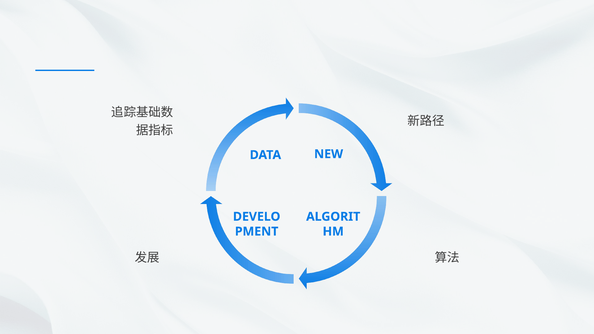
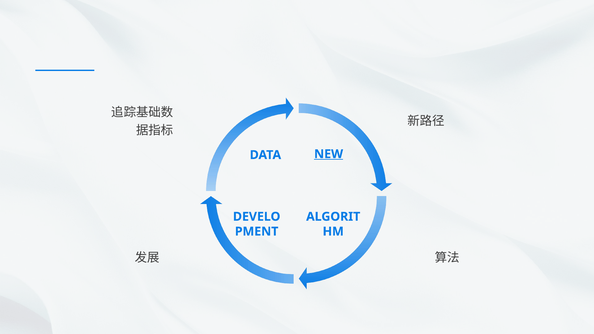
NEW underline: none -> present
